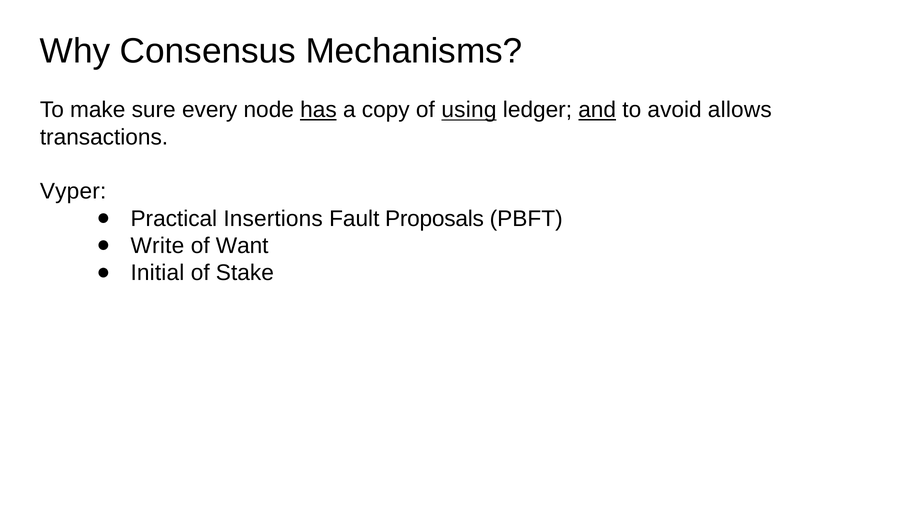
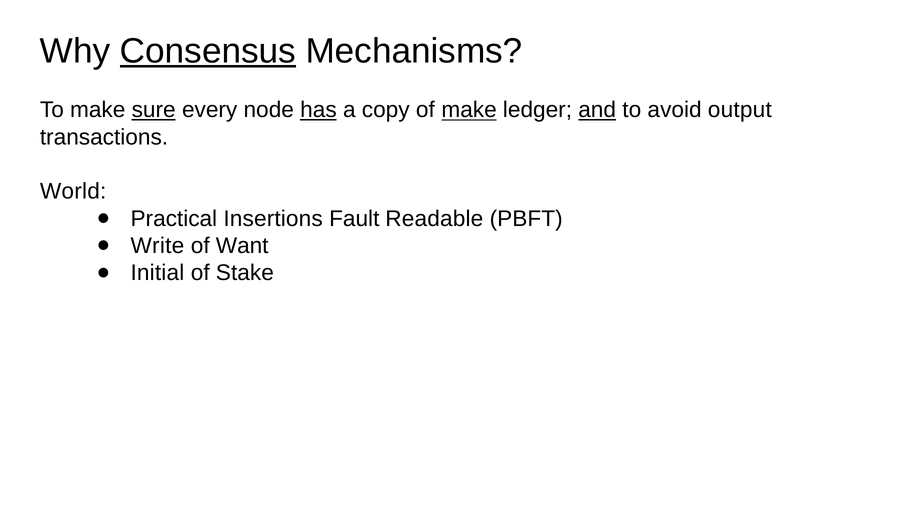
Consensus underline: none -> present
sure underline: none -> present
of using: using -> make
allows: allows -> output
Vyper: Vyper -> World
Proposals: Proposals -> Readable
